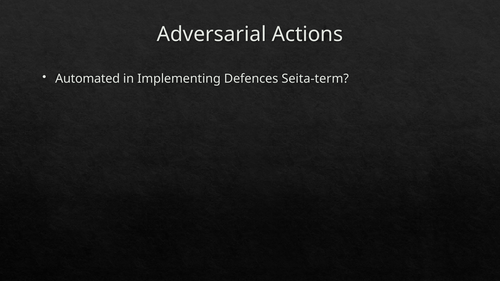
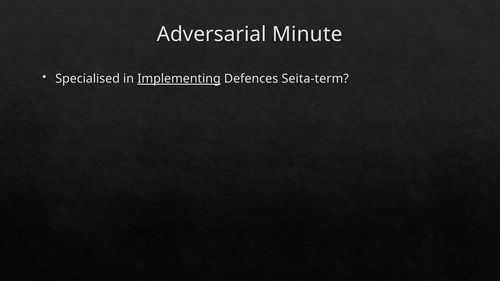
Actions: Actions -> Minute
Automated: Automated -> Specialised
Implementing underline: none -> present
